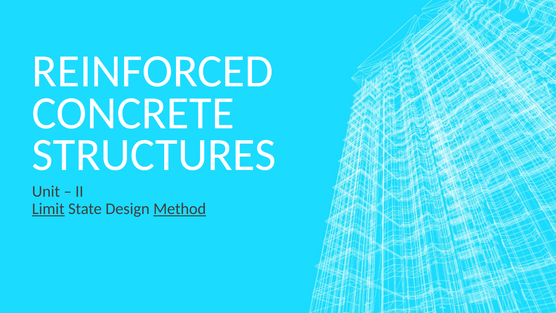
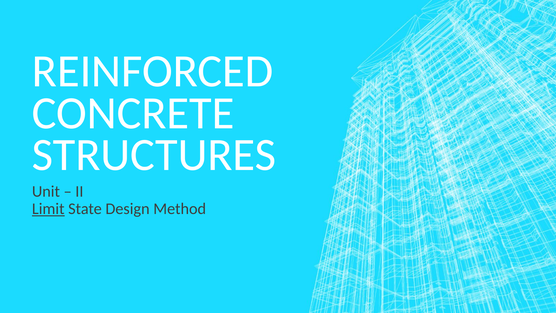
Method underline: present -> none
